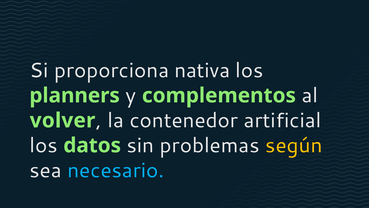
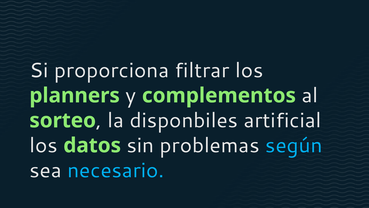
nativa: nativa -> filtrar
volver: volver -> sorteo
contenedor: contenedor -> disponbiles
según colour: yellow -> light blue
